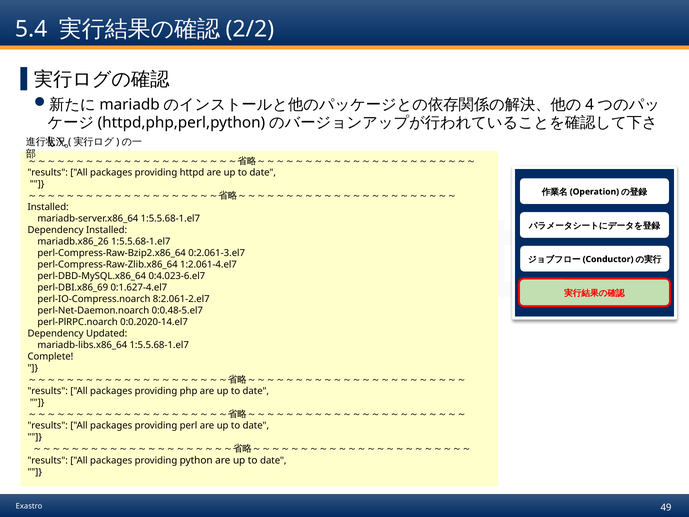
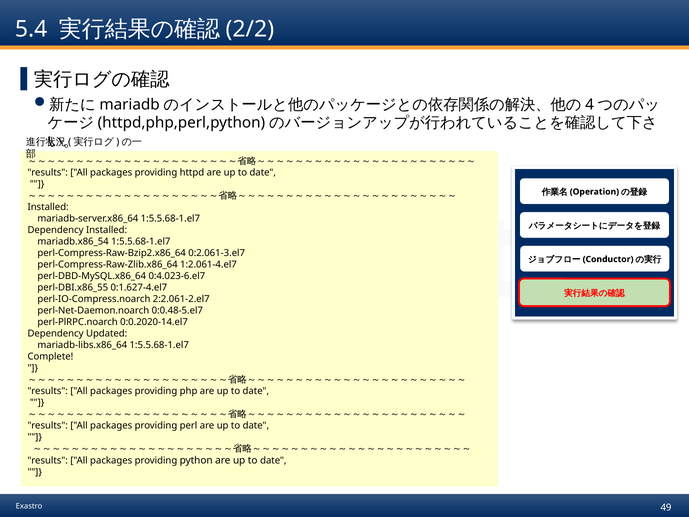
mariadb.x86_26: mariadb.x86_26 -> mariadb.x86_54
perl-DBI.x86_69: perl-DBI.x86_69 -> perl-DBI.x86_55
8:2.061-2.el7: 8:2.061-2.el7 -> 2:2.061-2.el7
